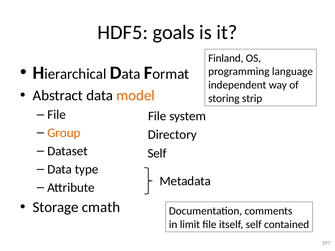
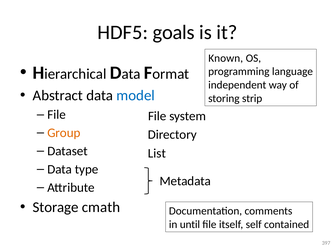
Finland: Finland -> Known
model colour: orange -> blue
Self at (157, 153): Self -> List
limit: limit -> until
